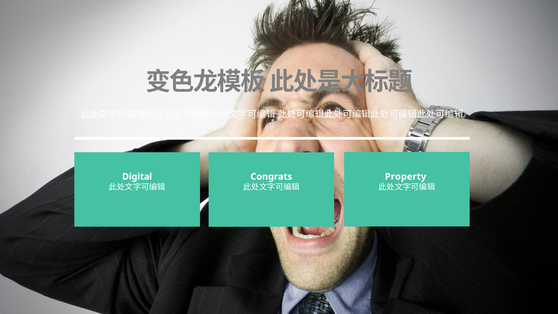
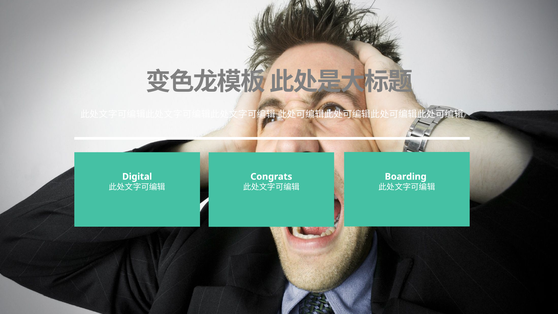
Property: Property -> Boarding
